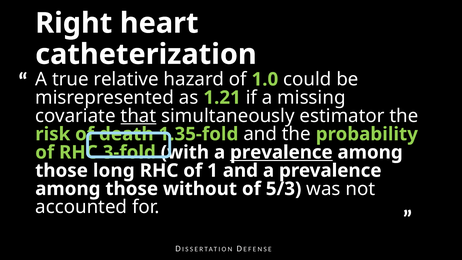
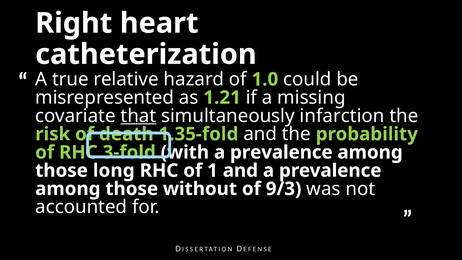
estimator: estimator -> infarction
prevalence at (281, 152) underline: present -> none
5/3: 5/3 -> 9/3
